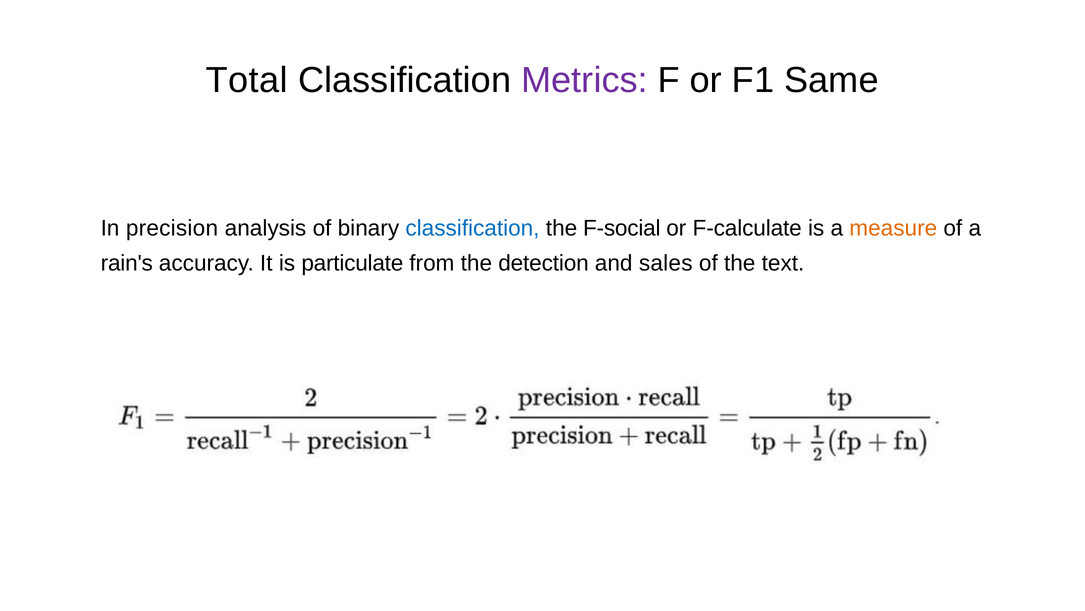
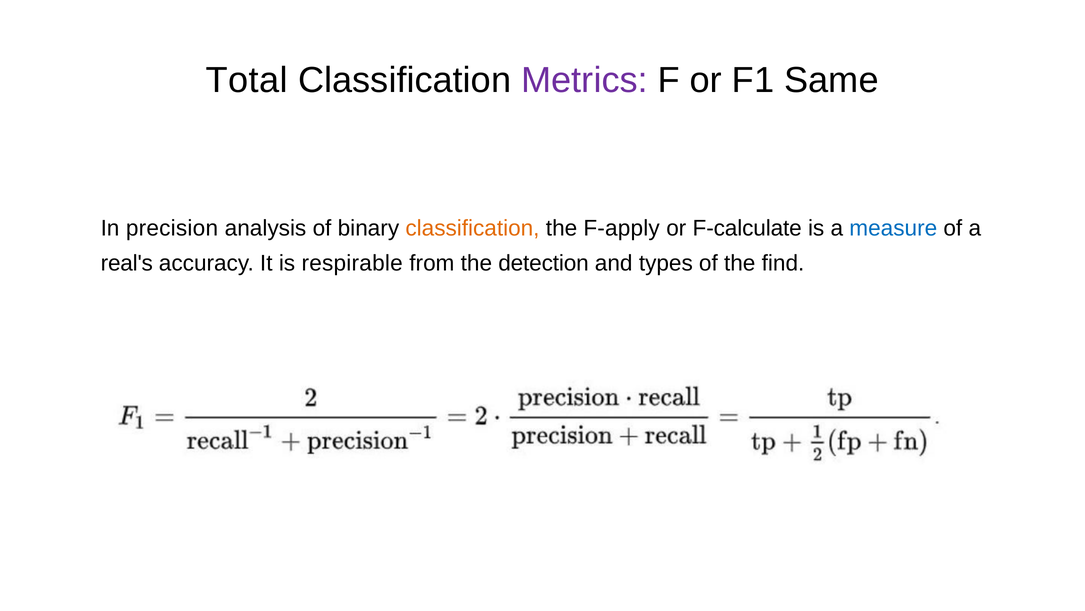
classification at (472, 228) colour: blue -> orange
F-social: F-social -> F-apply
measure colour: orange -> blue
rain's: rain's -> real's
particulate: particulate -> respirable
sales: sales -> types
text: text -> find
